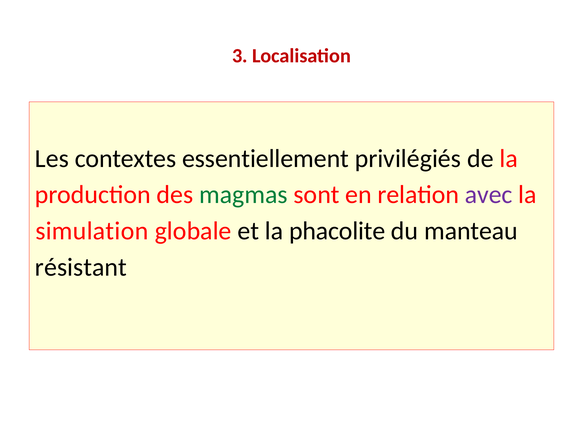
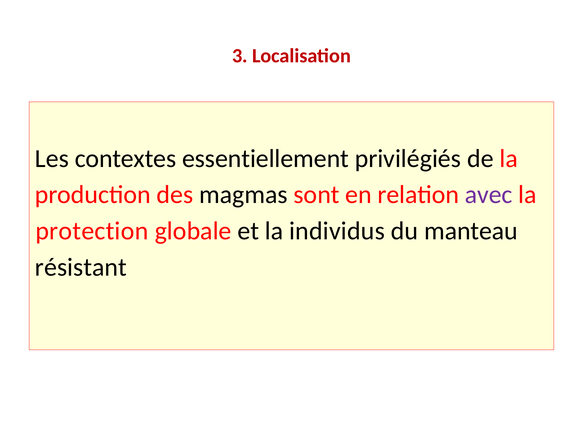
magmas colour: green -> black
simulation: simulation -> protection
phacolite: phacolite -> individus
